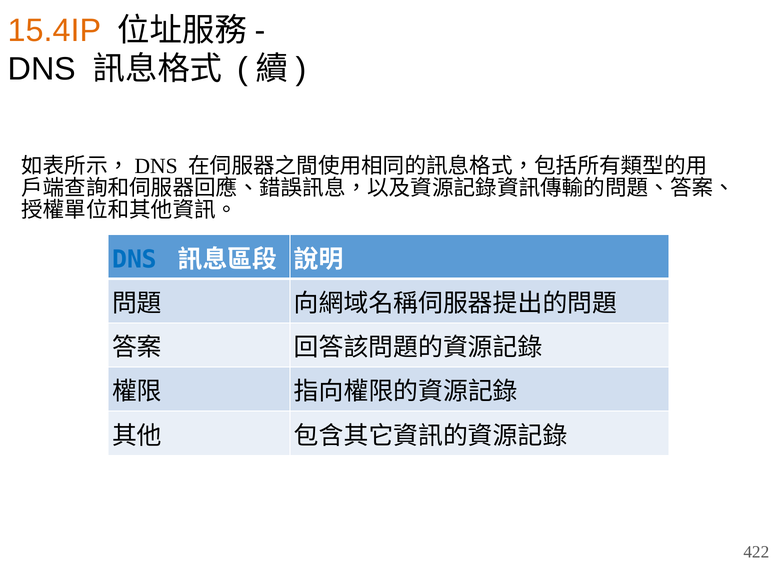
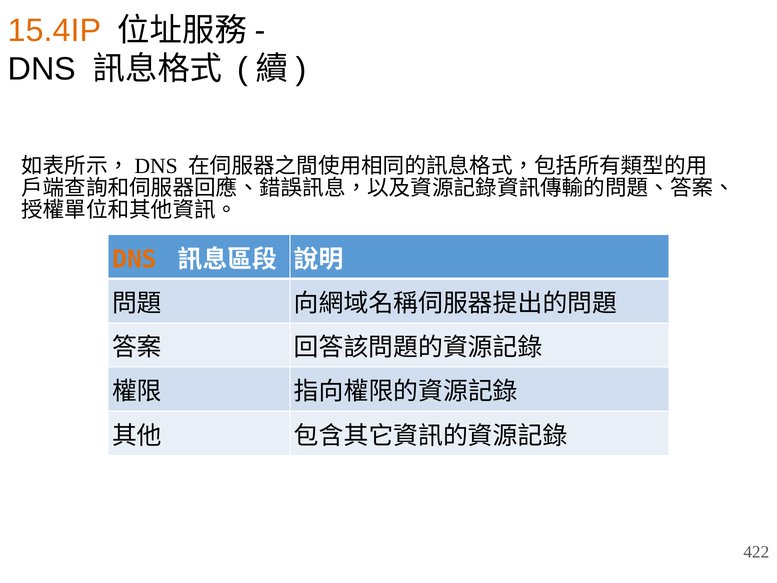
DNS at (134, 259) colour: blue -> orange
